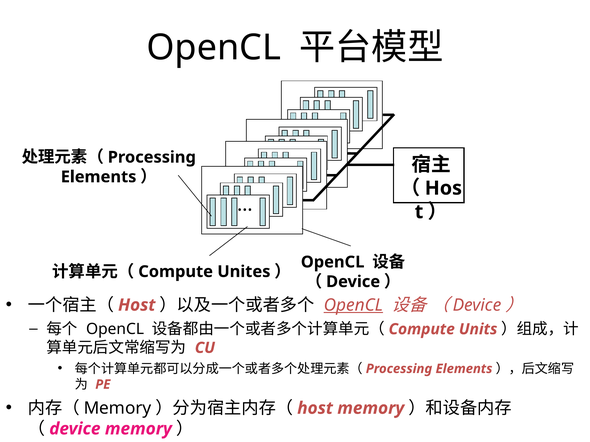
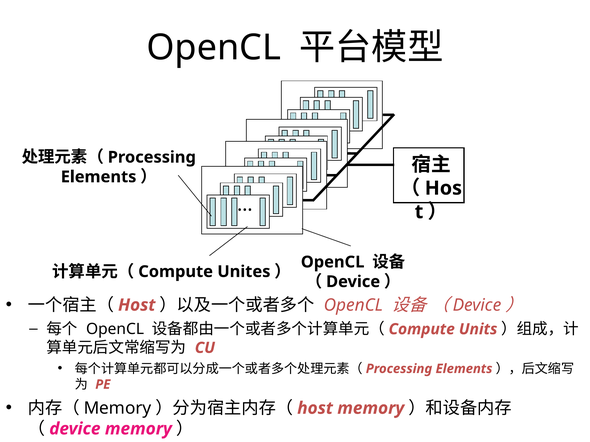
OpenCL at (353, 305) underline: present -> none
